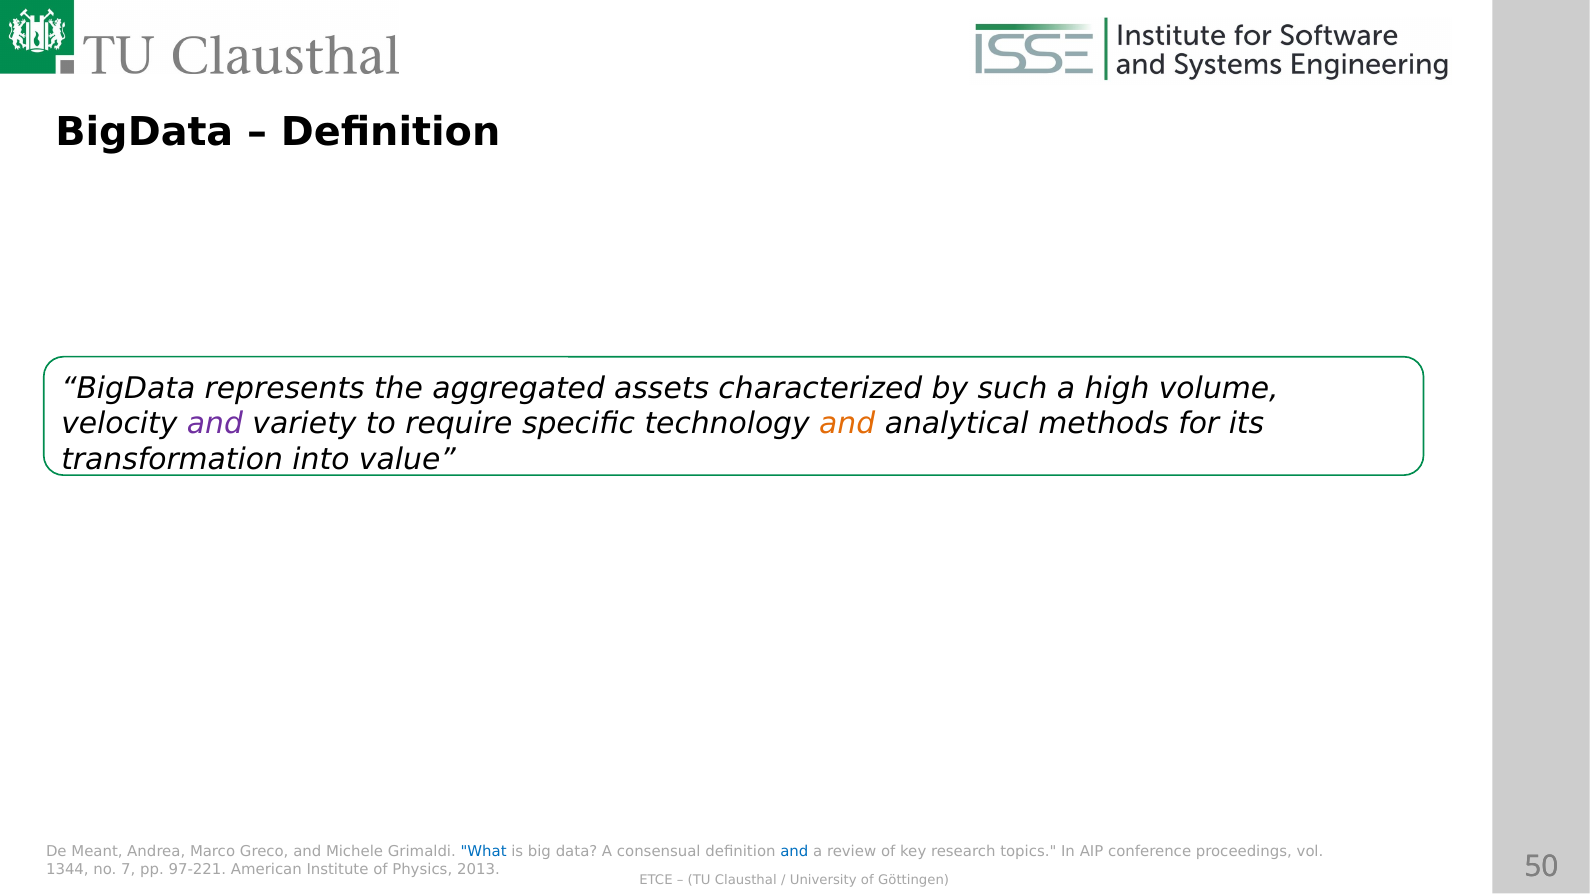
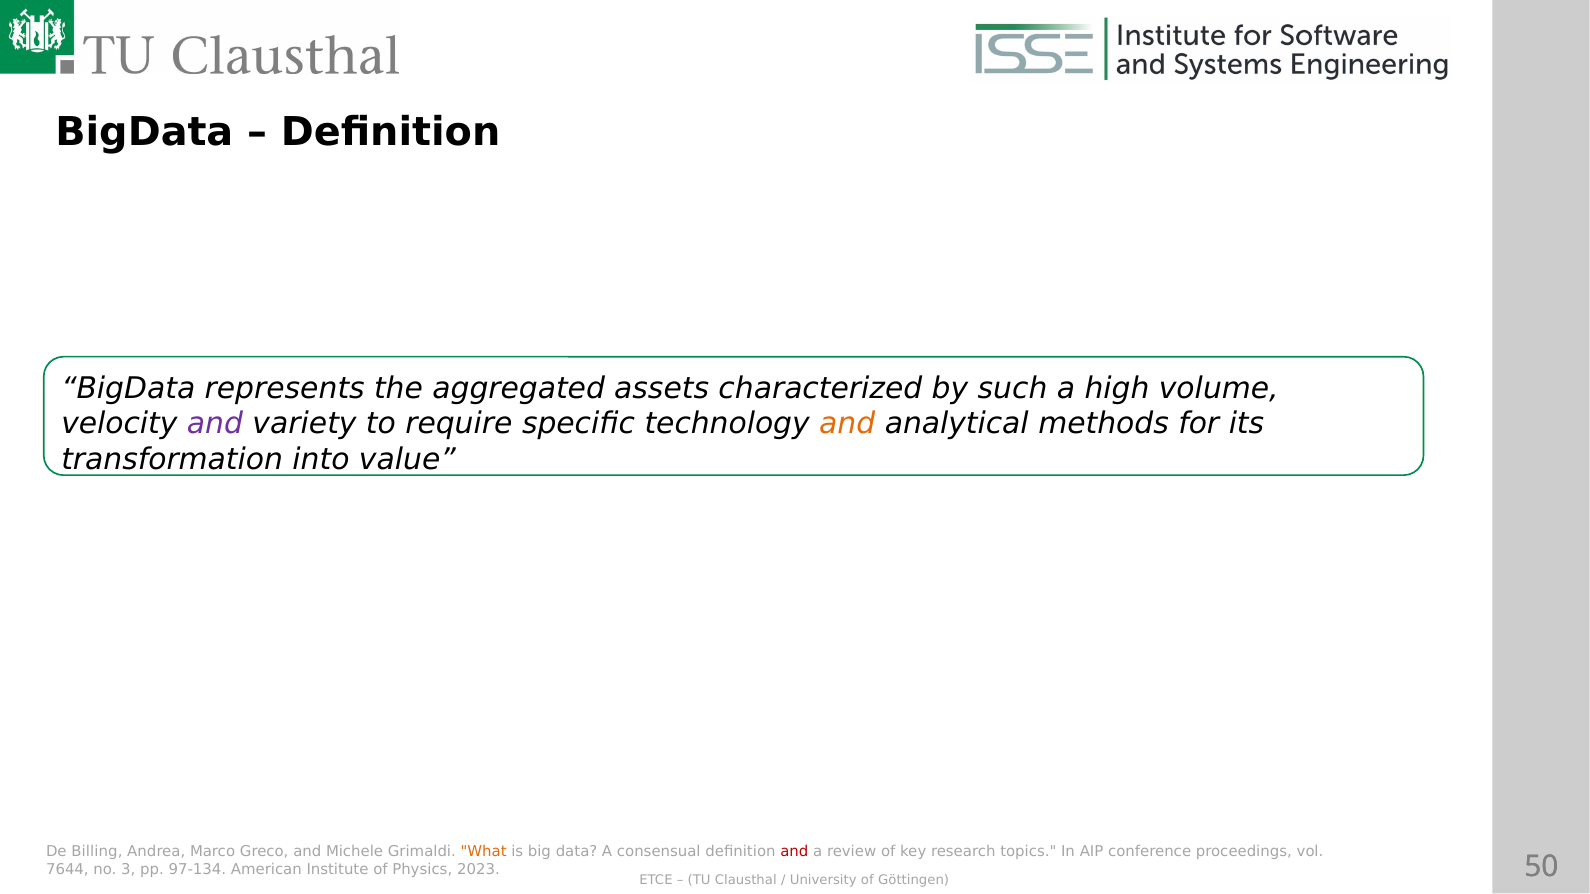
Meant: Meant -> Billing
What colour: blue -> orange
and at (794, 852) colour: blue -> red
1344: 1344 -> 7644
7: 7 -> 3
97-221: 97-221 -> 97-134
2013: 2013 -> 2023
